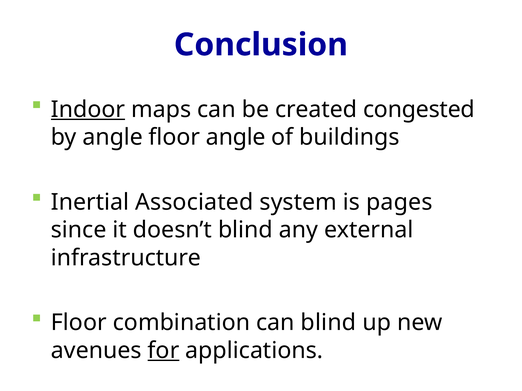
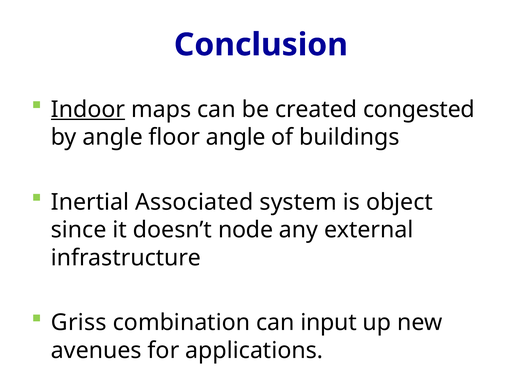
pages: pages -> object
doesn’t blind: blind -> node
Floor at (79, 323): Floor -> Griss
can blind: blind -> input
for underline: present -> none
